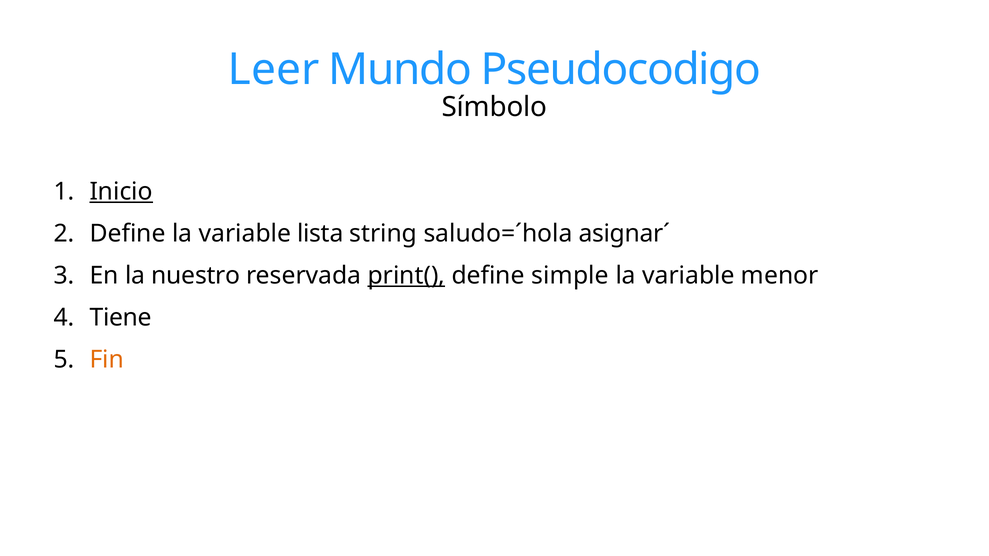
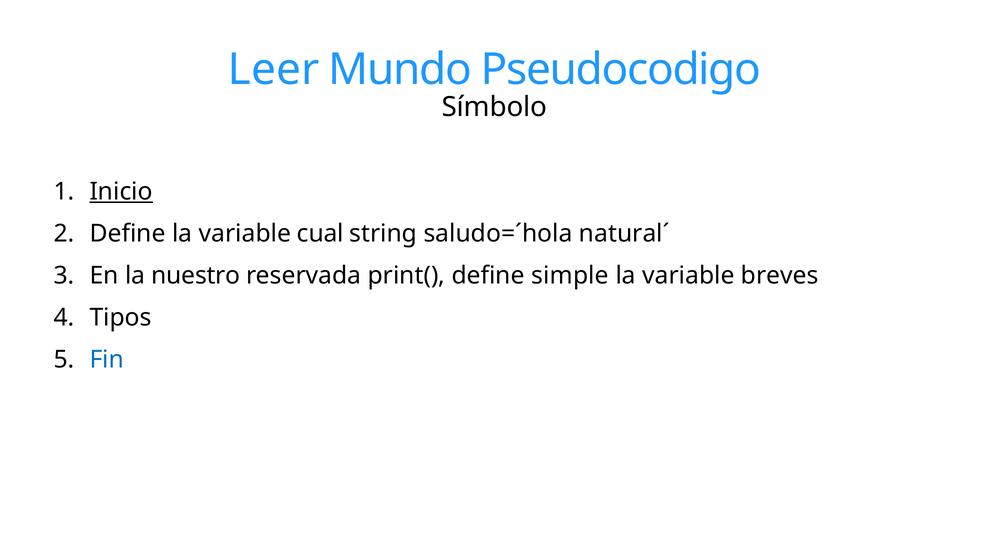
lista: lista -> cual
asignar´: asignar´ -> natural´
print( underline: present -> none
menor: menor -> breves
Tiene: Tiene -> Tipos
Fin colour: orange -> blue
